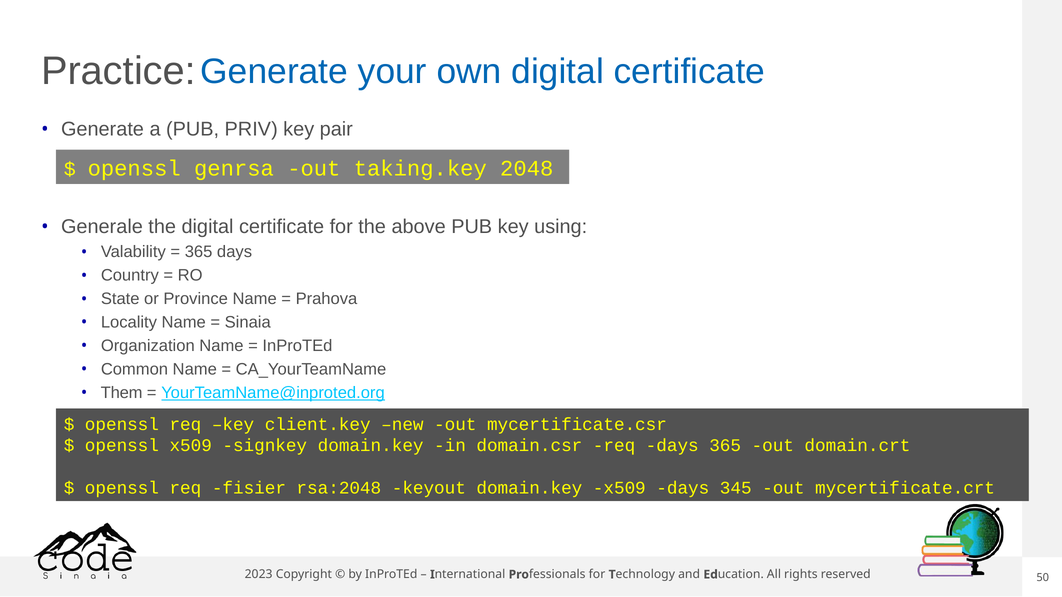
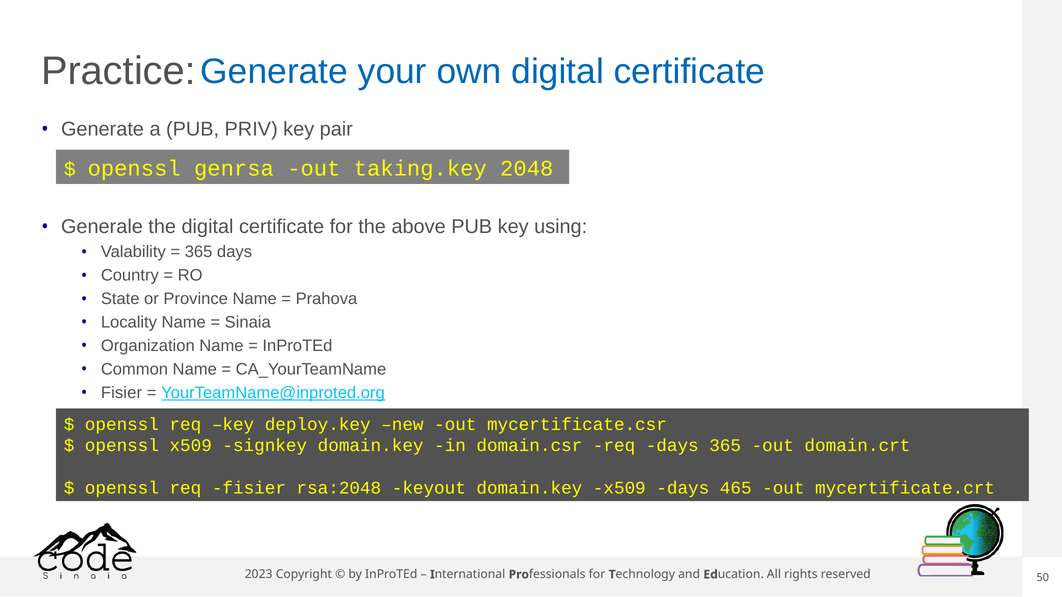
Them at (122, 393): Them -> Fisier
client.key: client.key -> deploy.key
345: 345 -> 465
